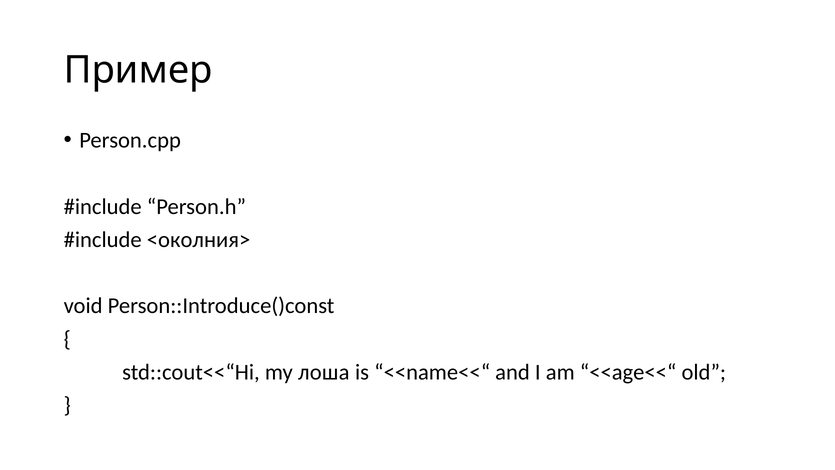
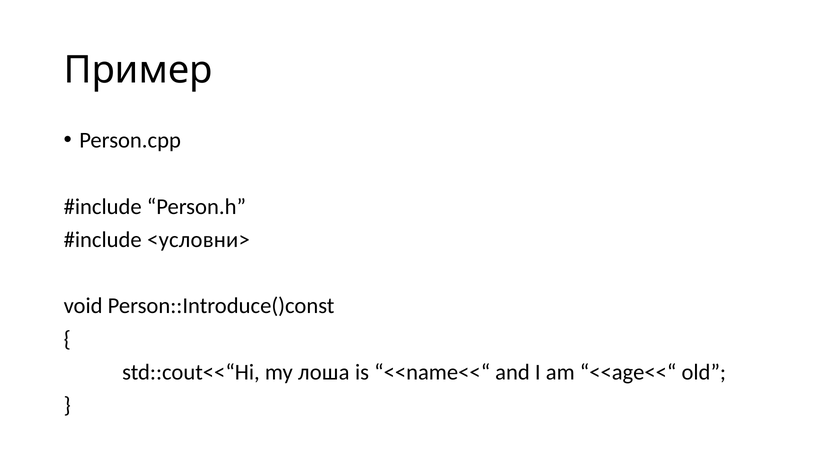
<околния>: <околния> -> <условни>
